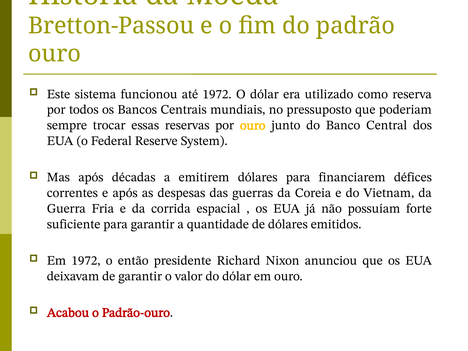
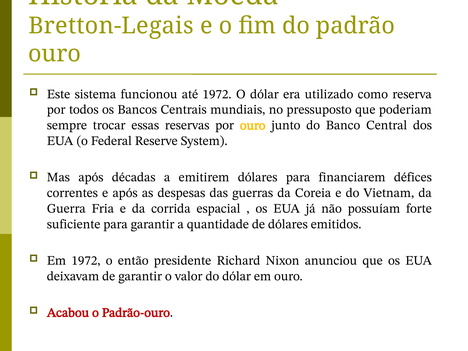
Bretton-Passou: Bretton-Passou -> Bretton-Legais
